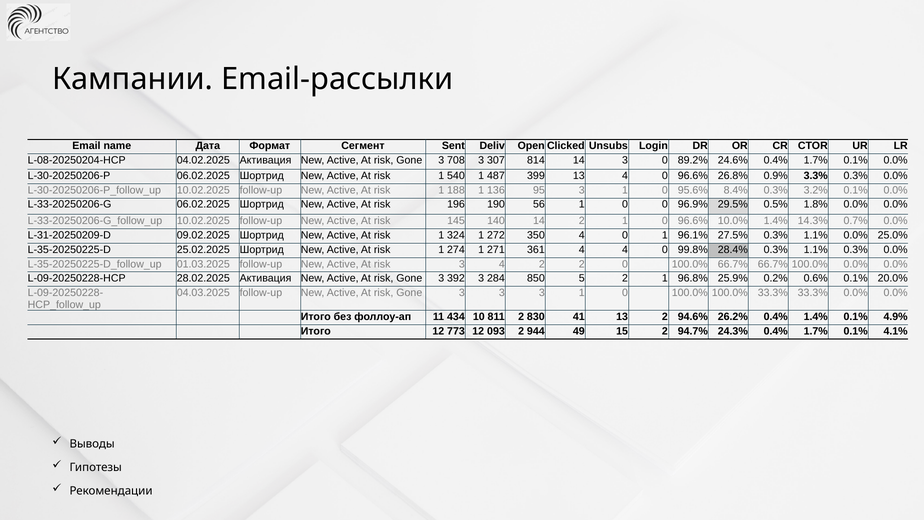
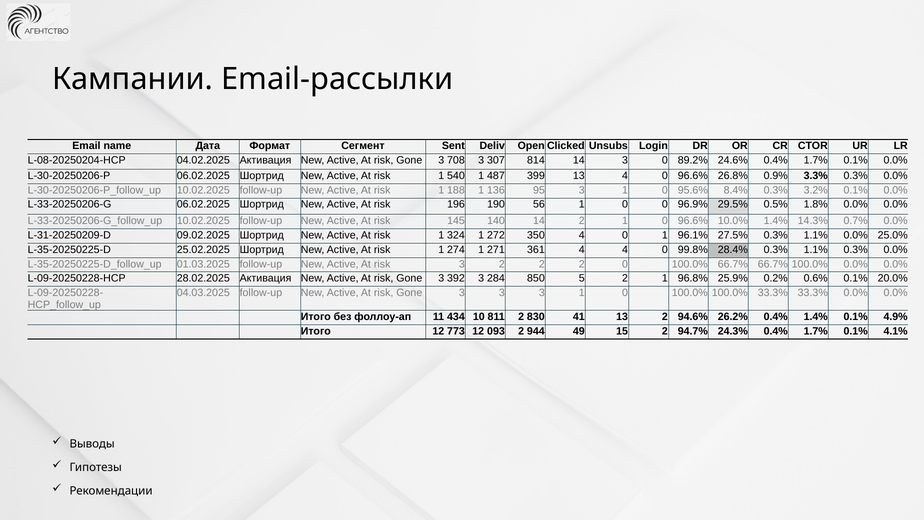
3 4: 4 -> 2
